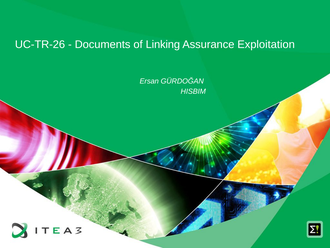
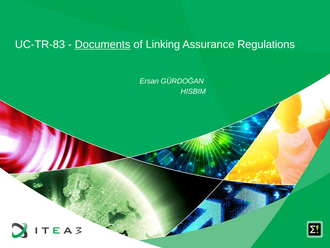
UC-TR-26: UC-TR-26 -> UC-TR-83
Documents underline: none -> present
Exploitation: Exploitation -> Regulations
